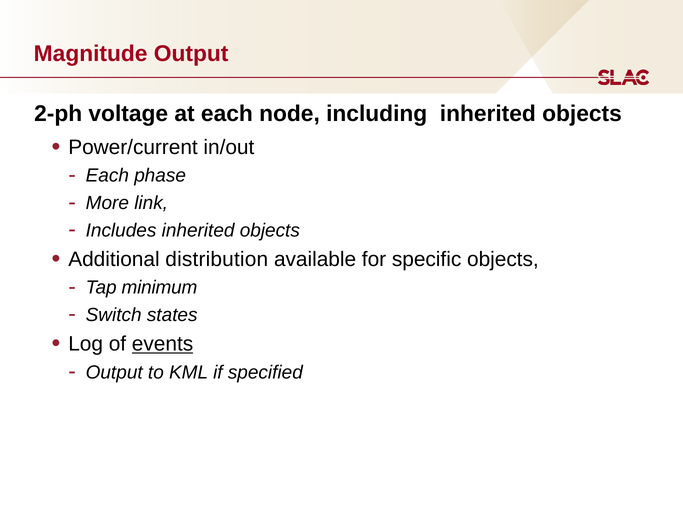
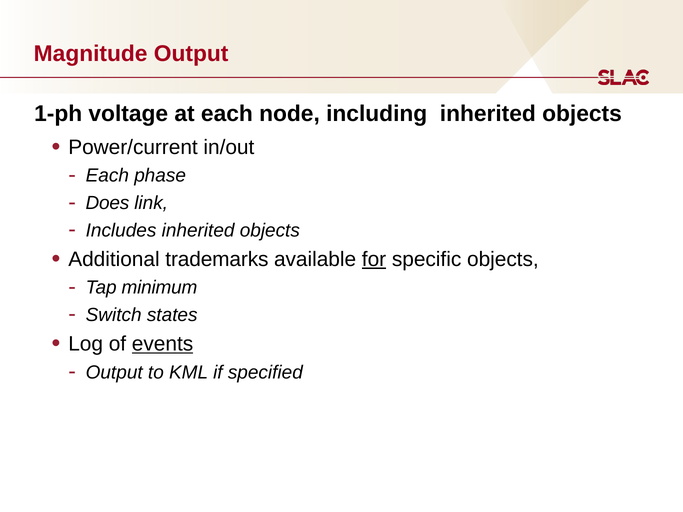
2-ph: 2-ph -> 1-ph
More: More -> Does
distribution: distribution -> trademarks
for underline: none -> present
